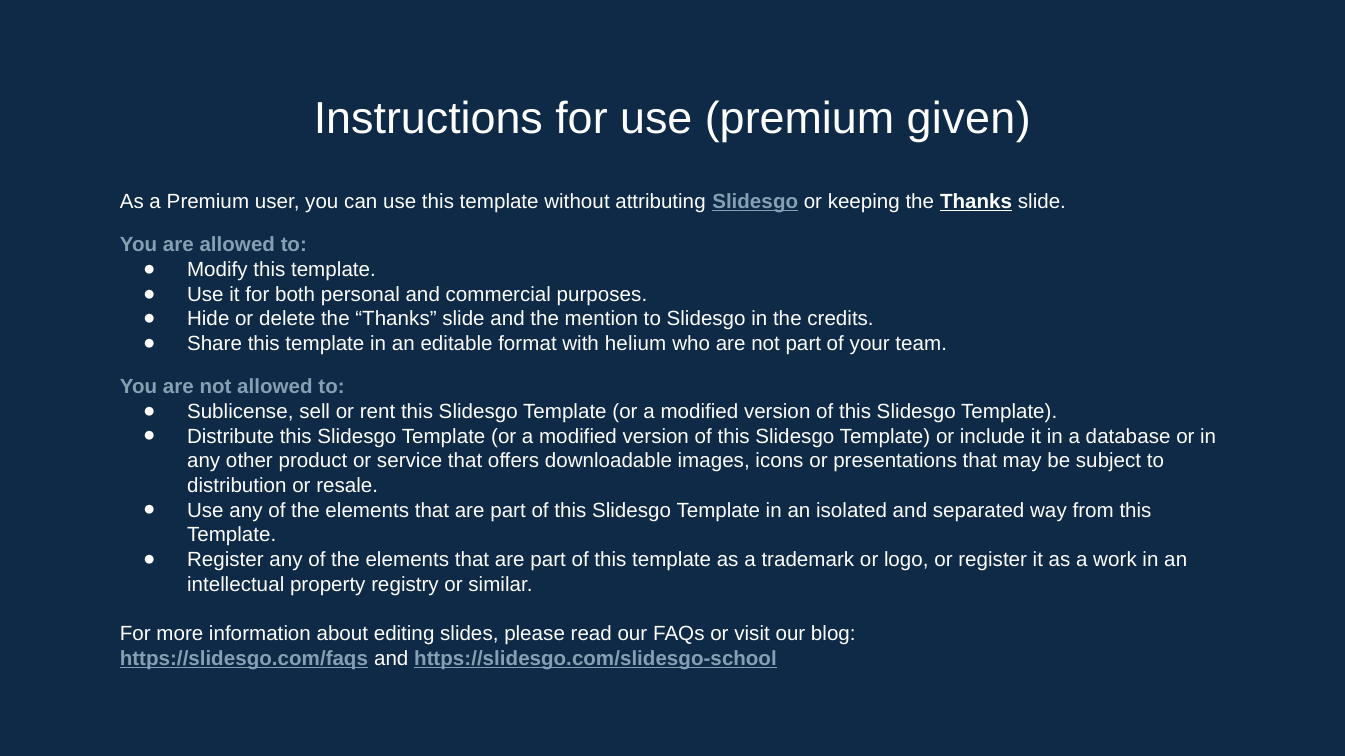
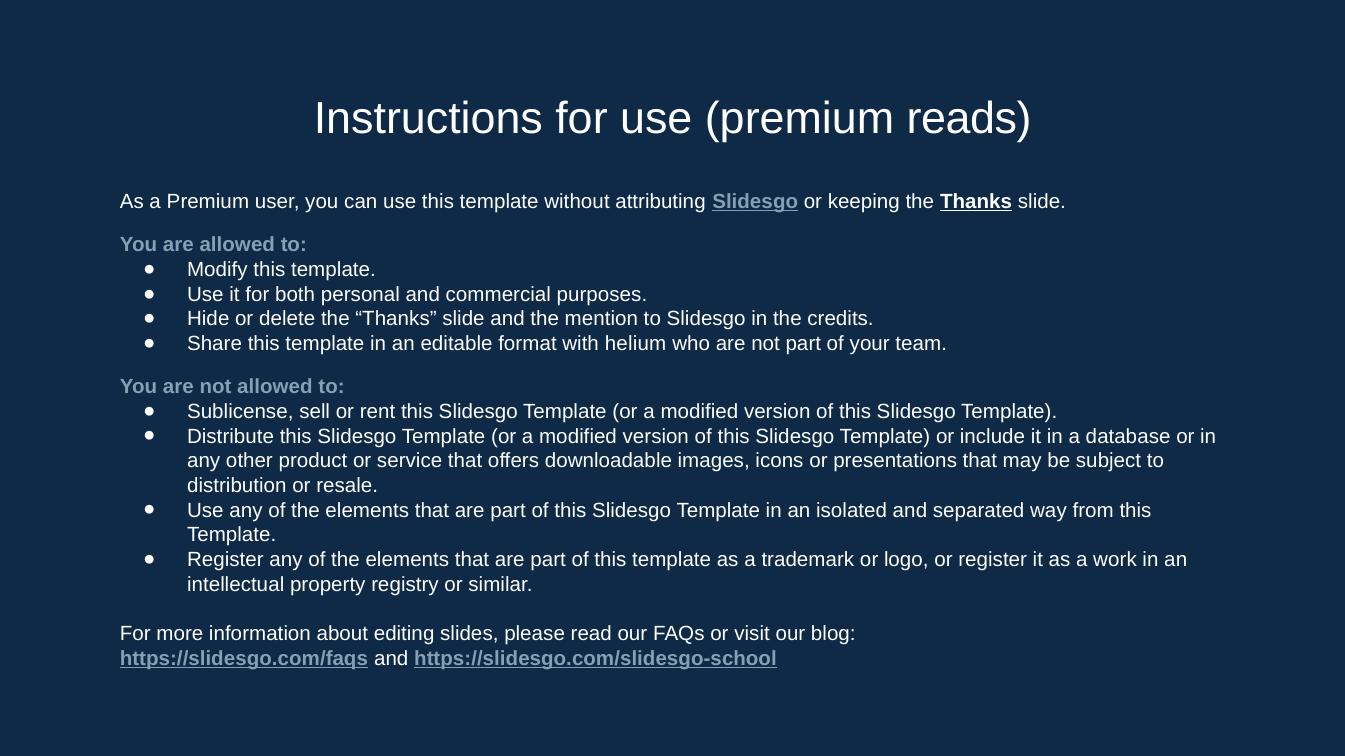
given: given -> reads
